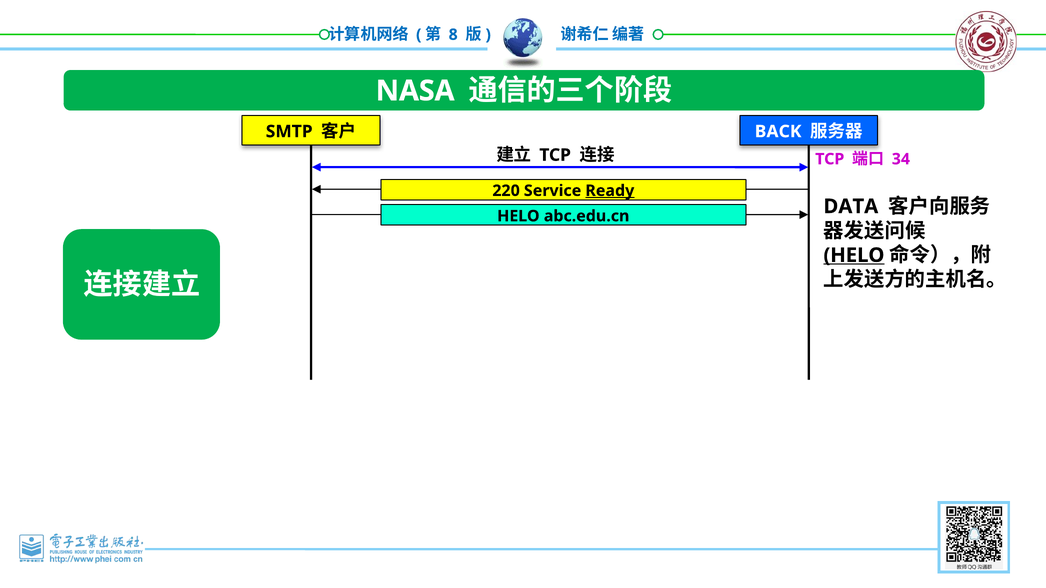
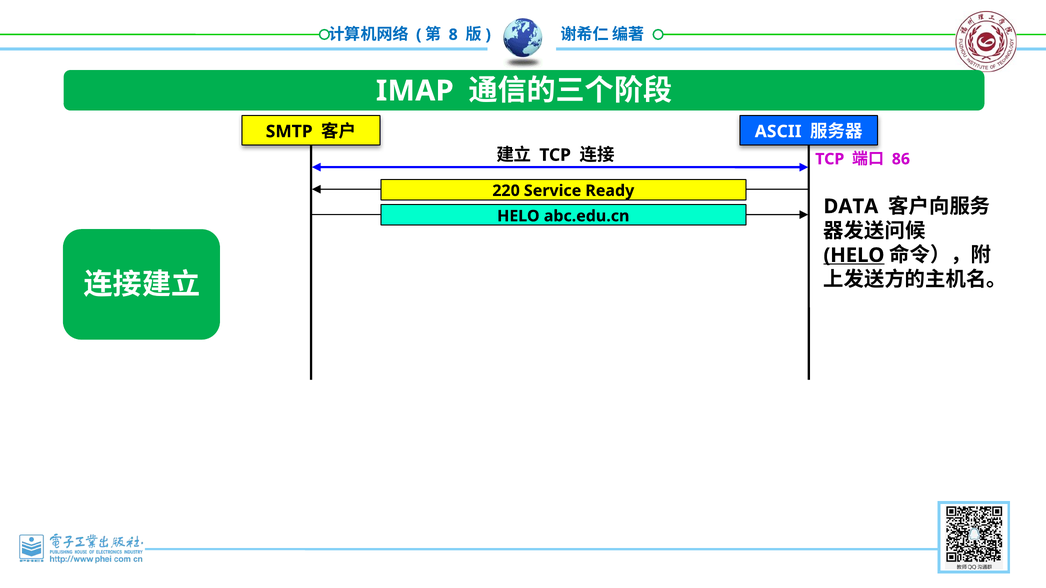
NASA: NASA -> IMAP
BACK: BACK -> ASCII
34: 34 -> 86
Ready underline: present -> none
